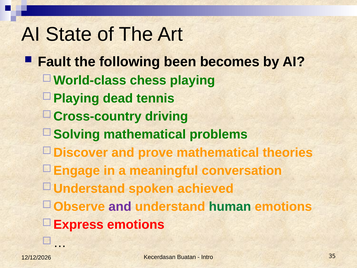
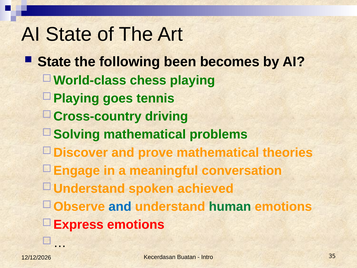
Fault at (54, 62): Fault -> State
dead: dead -> goes
and at (120, 206) colour: purple -> blue
